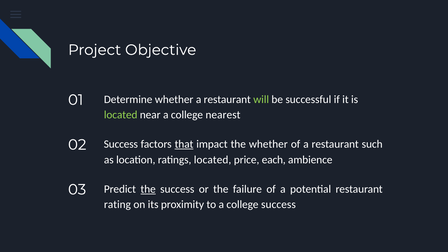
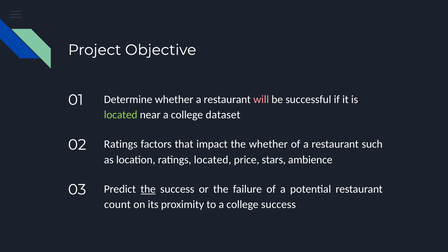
will colour: light green -> pink
nearest: nearest -> dataset
02 Success: Success -> Ratings
that underline: present -> none
each: each -> stars
rating: rating -> count
